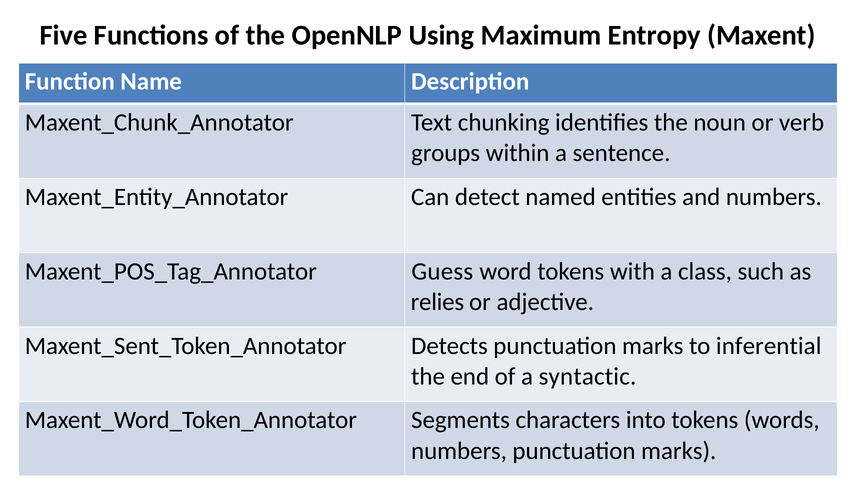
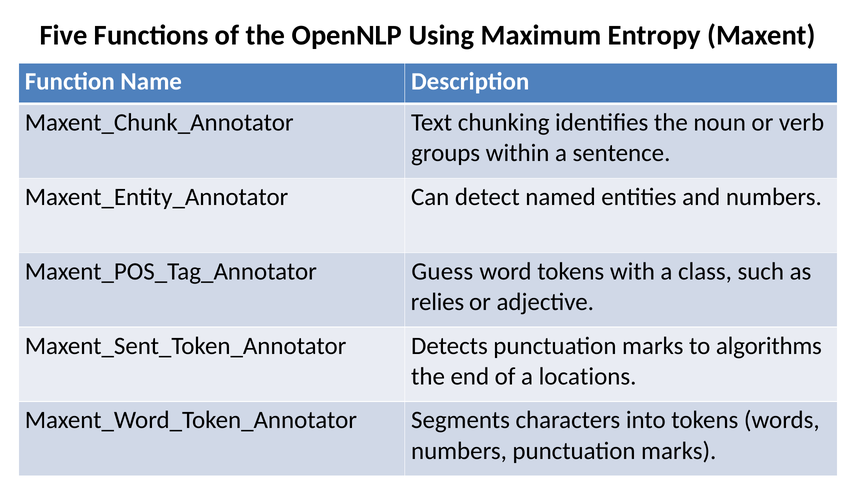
inferential: inferential -> algorithms
syntactic: syntactic -> locations
